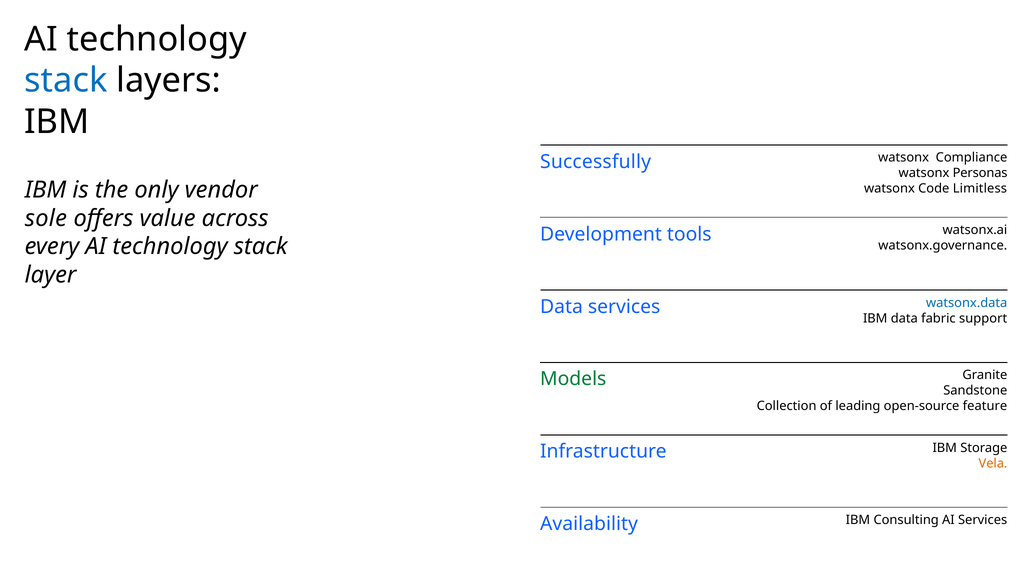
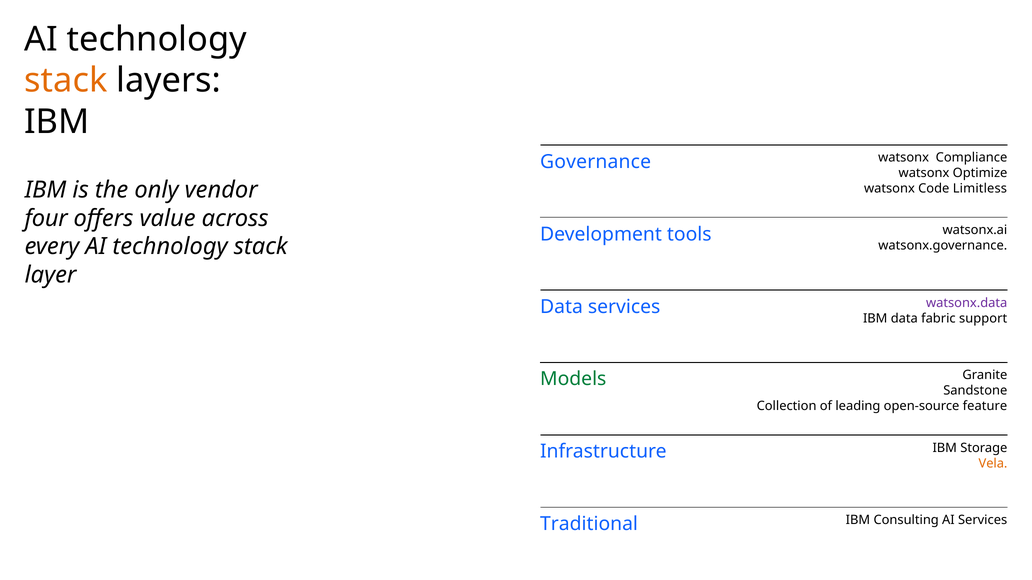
stack at (66, 81) colour: blue -> orange
Successfully: Successfully -> Governance
Personas: Personas -> Optimize
sole: sole -> four
watsonx.data colour: blue -> purple
Availability: Availability -> Traditional
